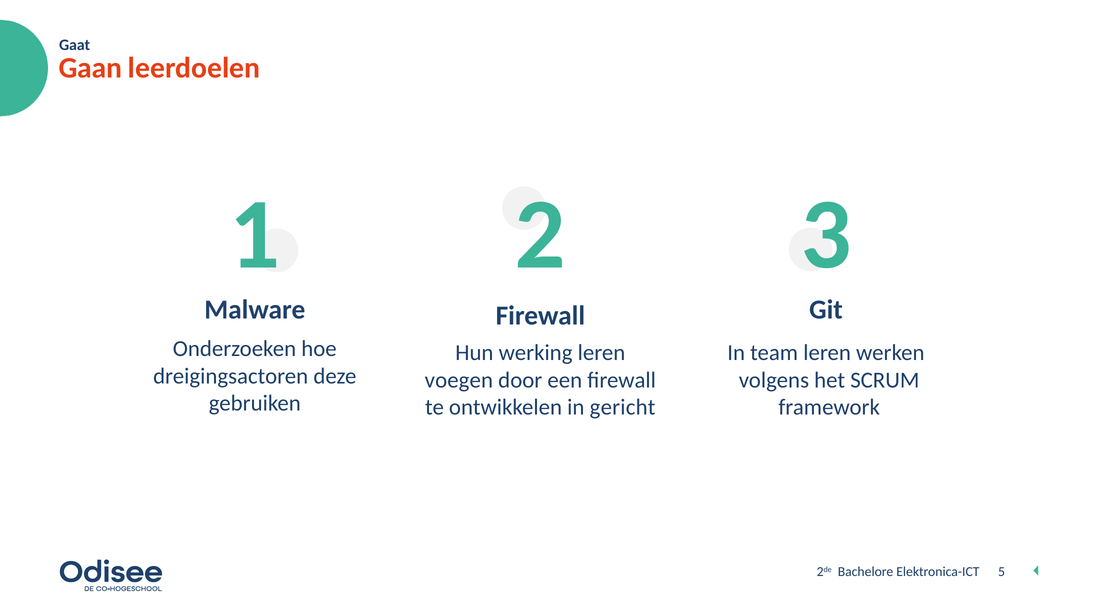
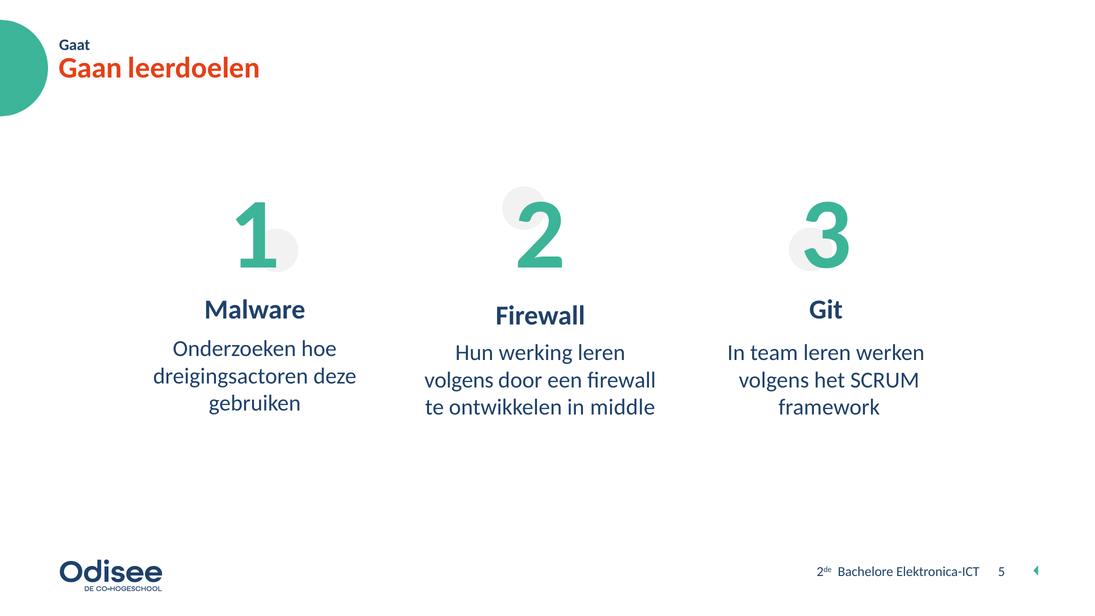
voegen at (459, 380): voegen -> volgens
gericht: gericht -> middle
